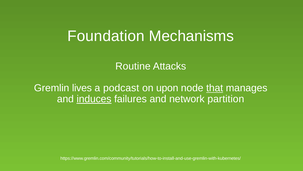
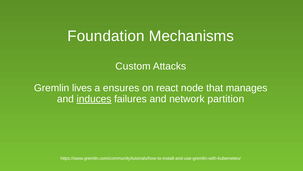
Routine: Routine -> Custom
podcast: podcast -> ensures
upon: upon -> react
that underline: present -> none
